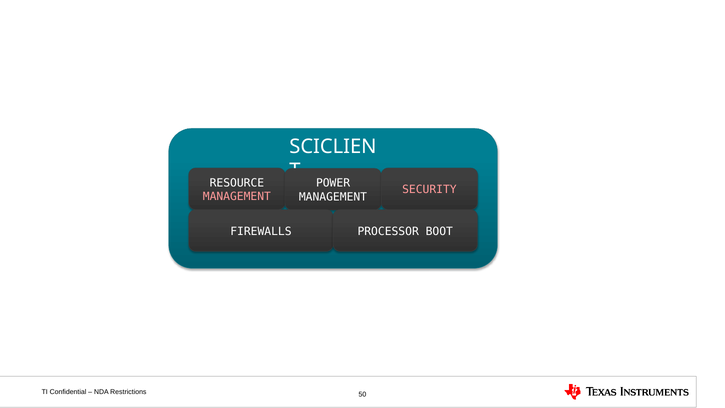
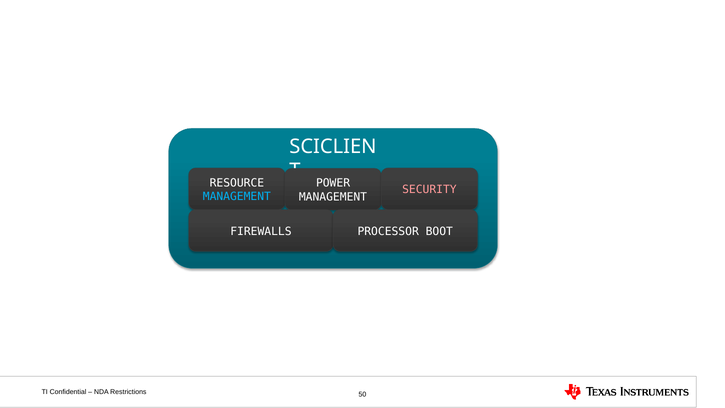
MANAGEMENT at (237, 196) colour: pink -> light blue
